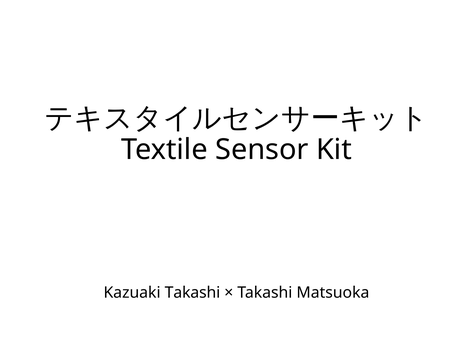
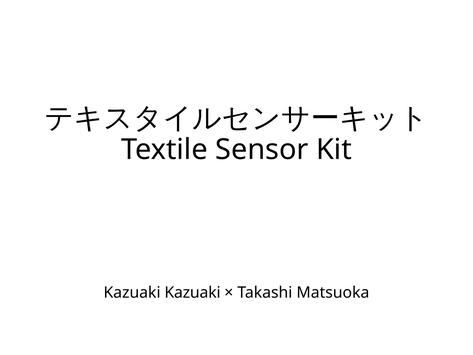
Kazuaki Takashi: Takashi -> Kazuaki
